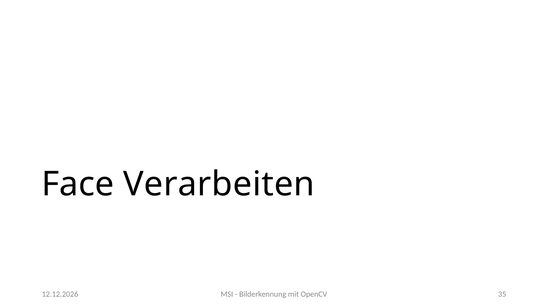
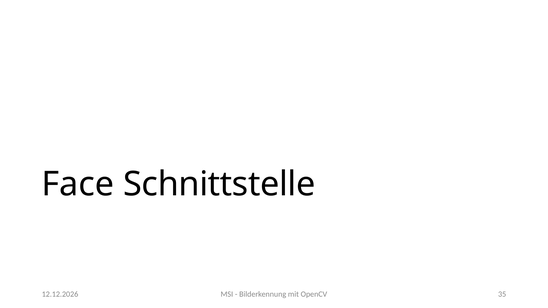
Verarbeiten: Verarbeiten -> Schnittstelle
